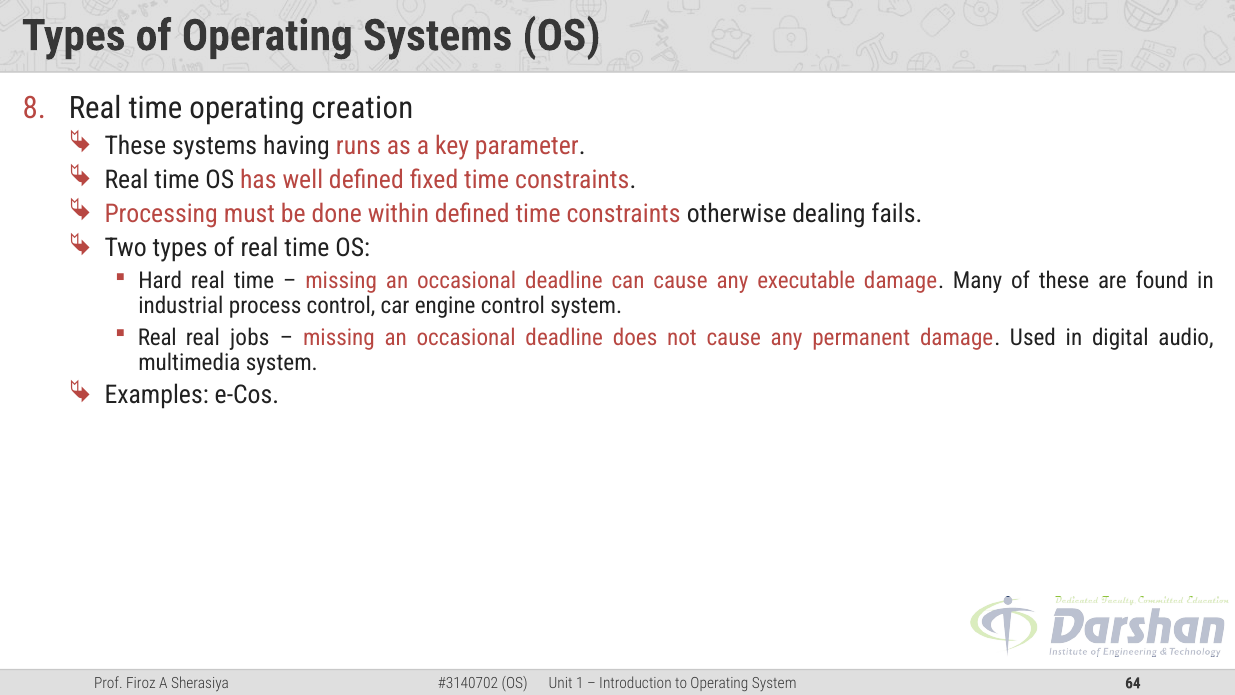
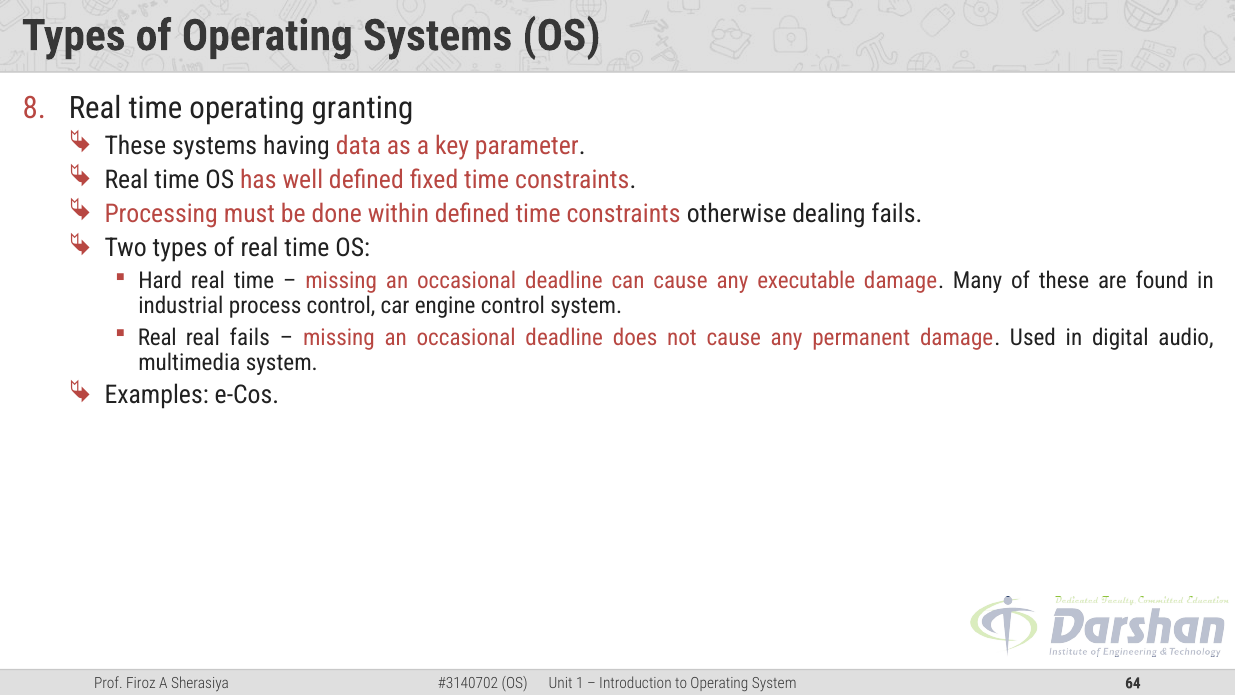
creation: creation -> granting
runs: runs -> data
real jobs: jobs -> fails
